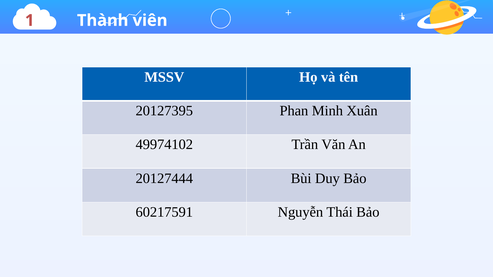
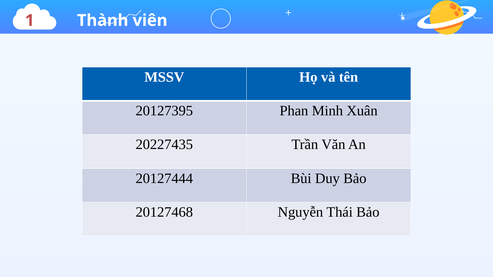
49974102: 49974102 -> 20227435
60217591: 60217591 -> 20127468
